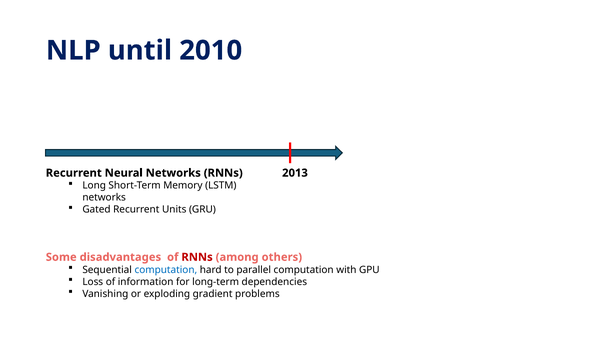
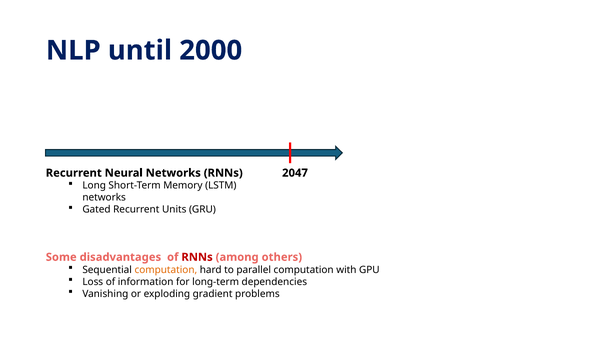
2010: 2010 -> 2000
2013: 2013 -> 2047
computation at (166, 270) colour: blue -> orange
